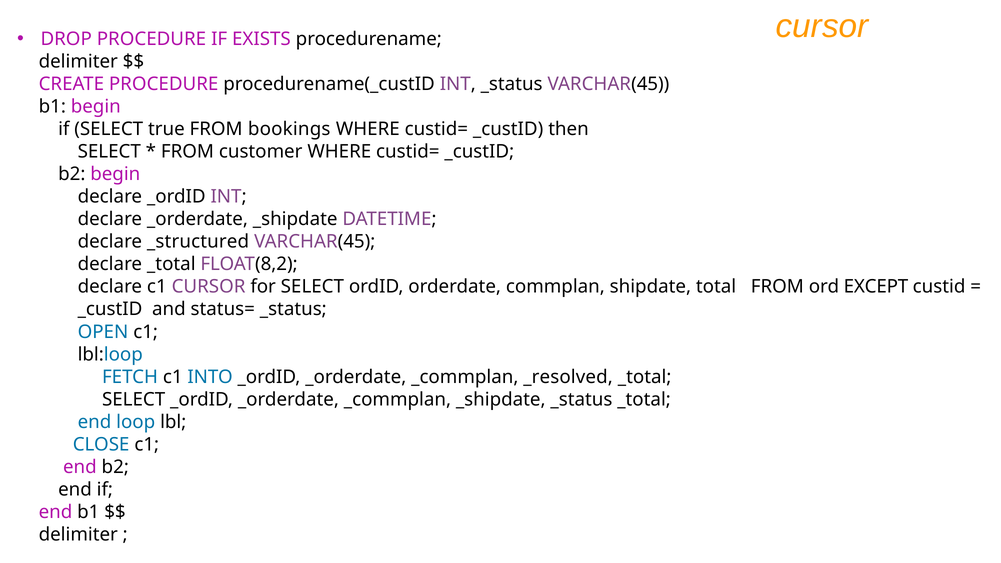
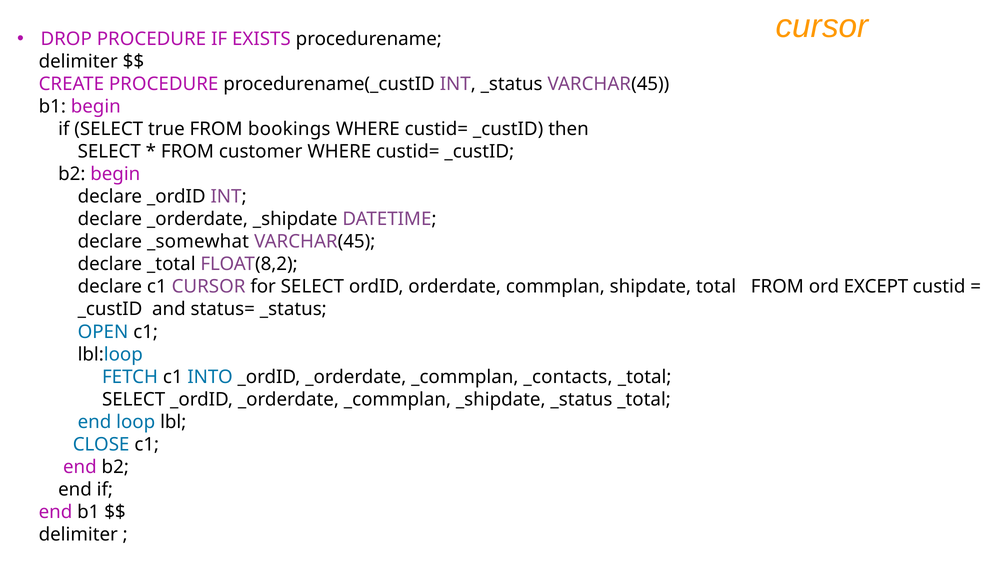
_structured: _structured -> _somewhat
_resolved: _resolved -> _contacts
